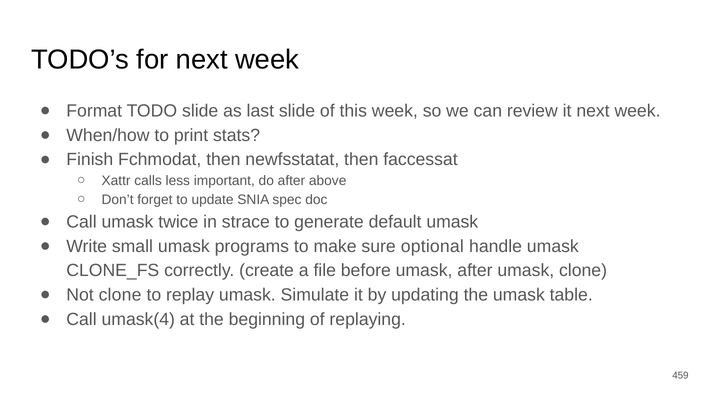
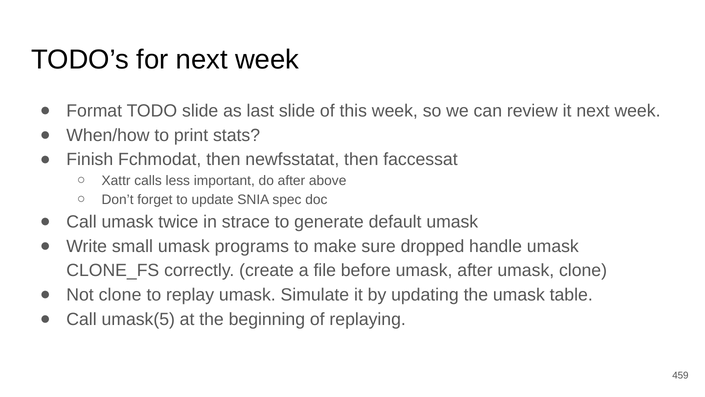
optional: optional -> dropped
umask(4: umask(4 -> umask(5
